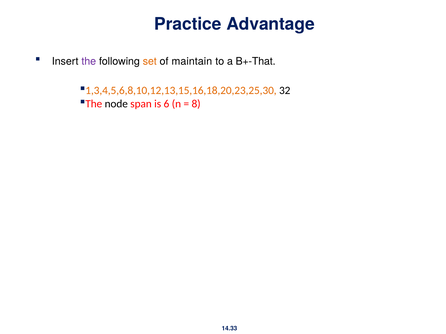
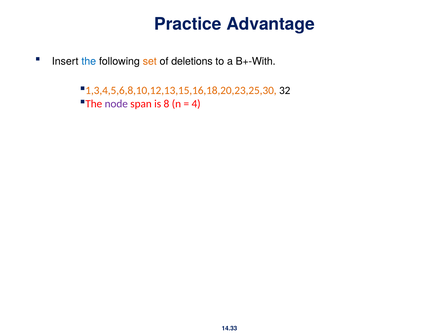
the at (89, 61) colour: purple -> blue
maintain: maintain -> deletions
B+-That: B+-That -> B+-With
node colour: black -> purple
6: 6 -> 8
8: 8 -> 4
